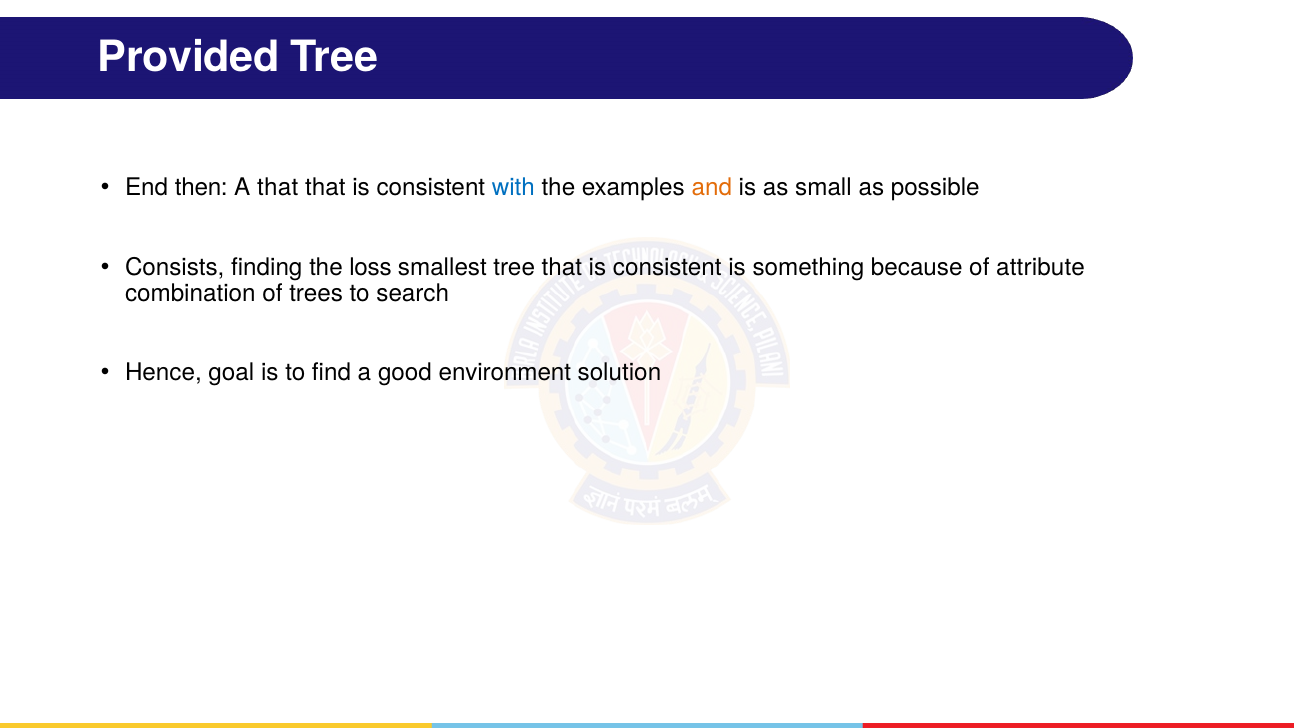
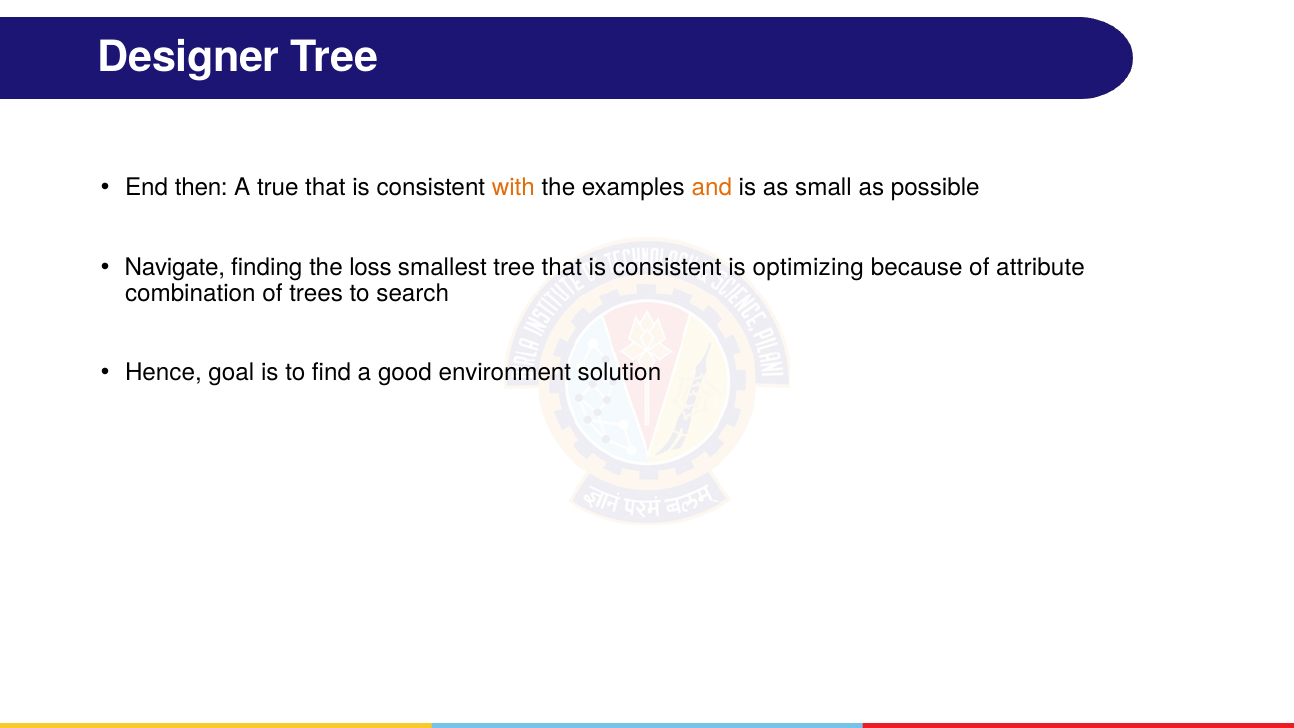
Provided: Provided -> Designer
A that: that -> true
with colour: blue -> orange
Consists: Consists -> Navigate
something: something -> optimizing
